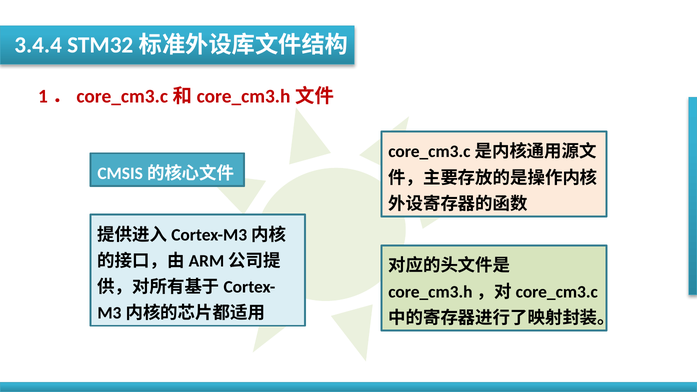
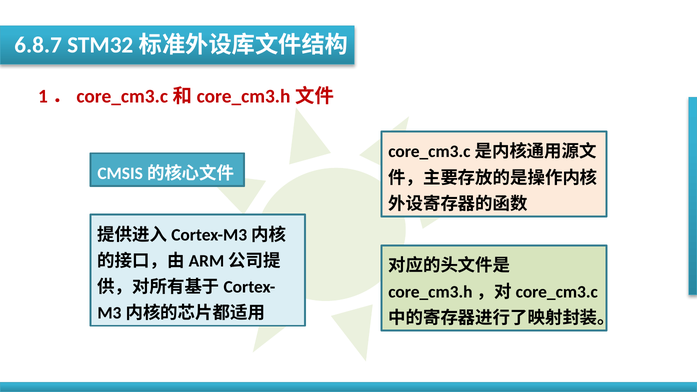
3.4.4: 3.4.4 -> 6.8.7
